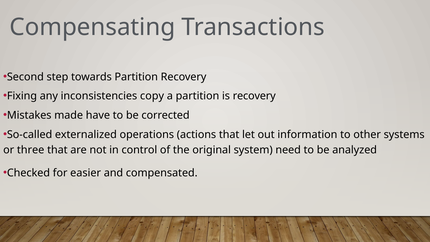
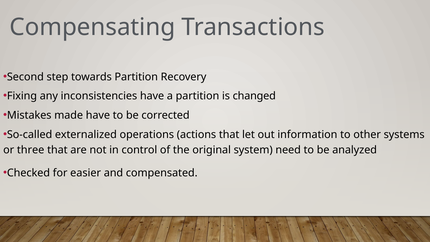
inconsistencies copy: copy -> have
is recovery: recovery -> changed
